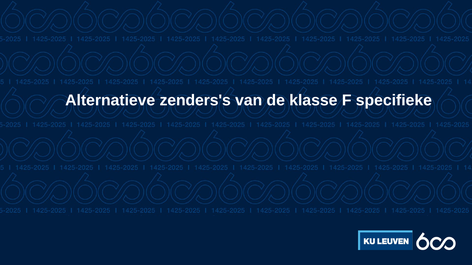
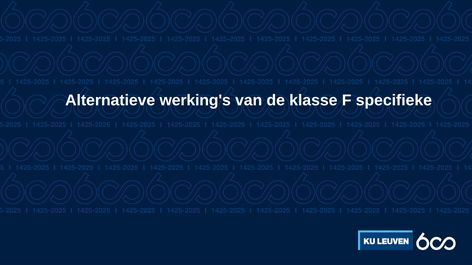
zenders's: zenders's -> werking's
